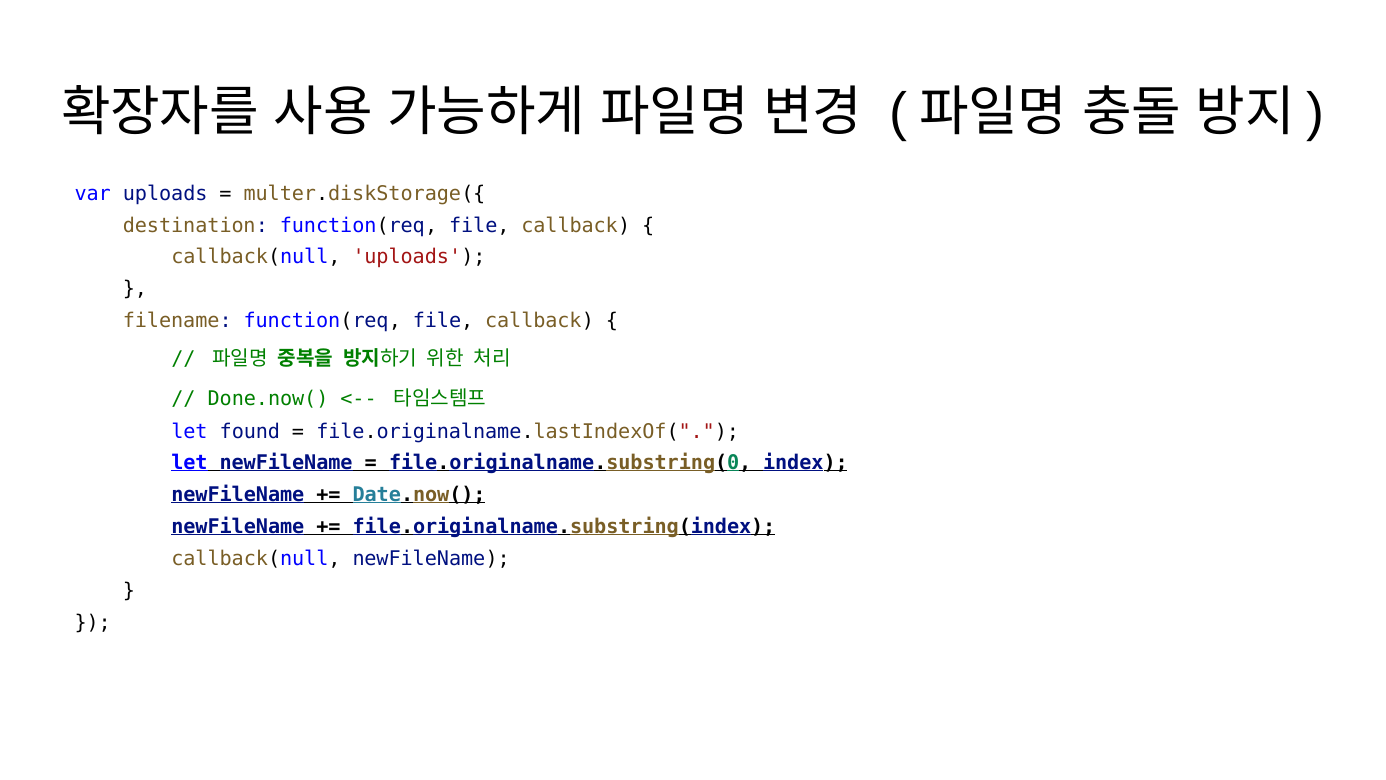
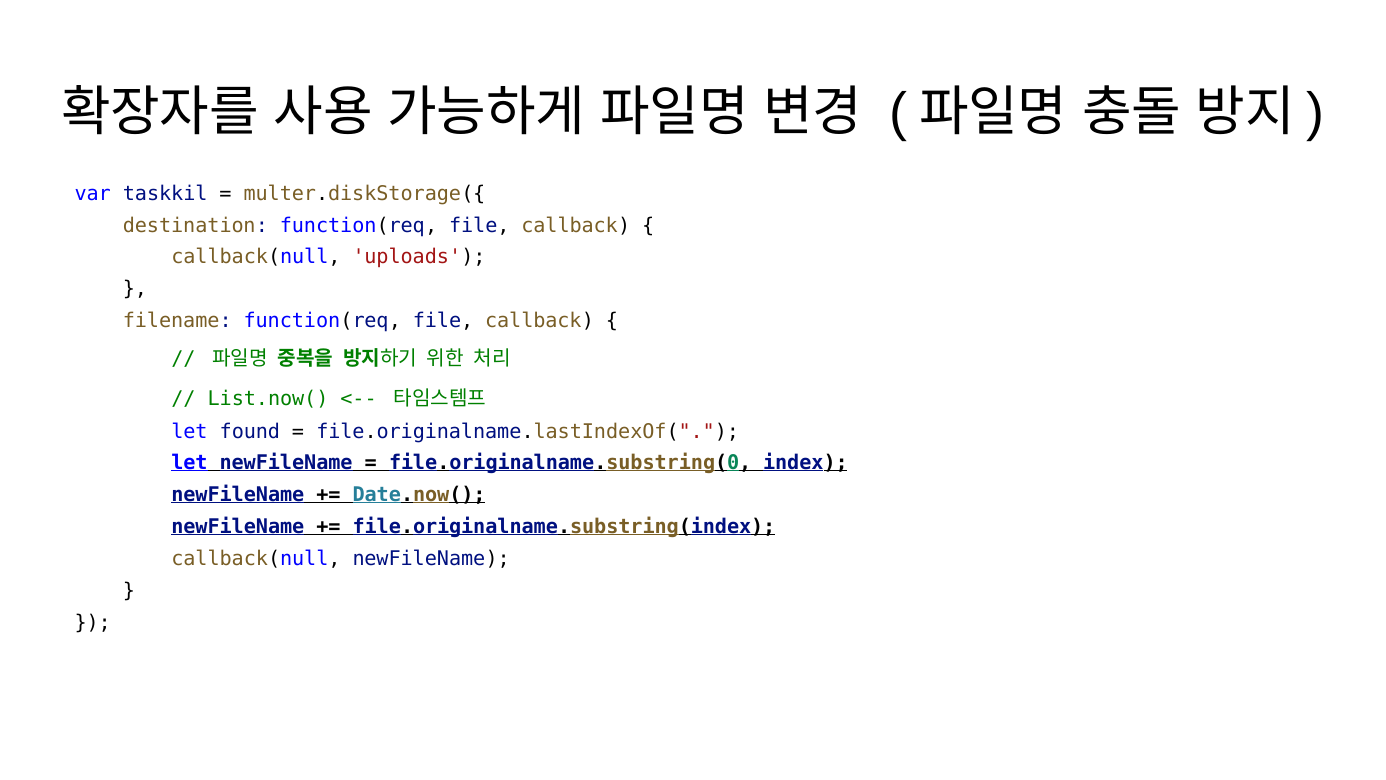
var uploads: uploads -> taskkil
Done.now(: Done.now( -> List.now(
